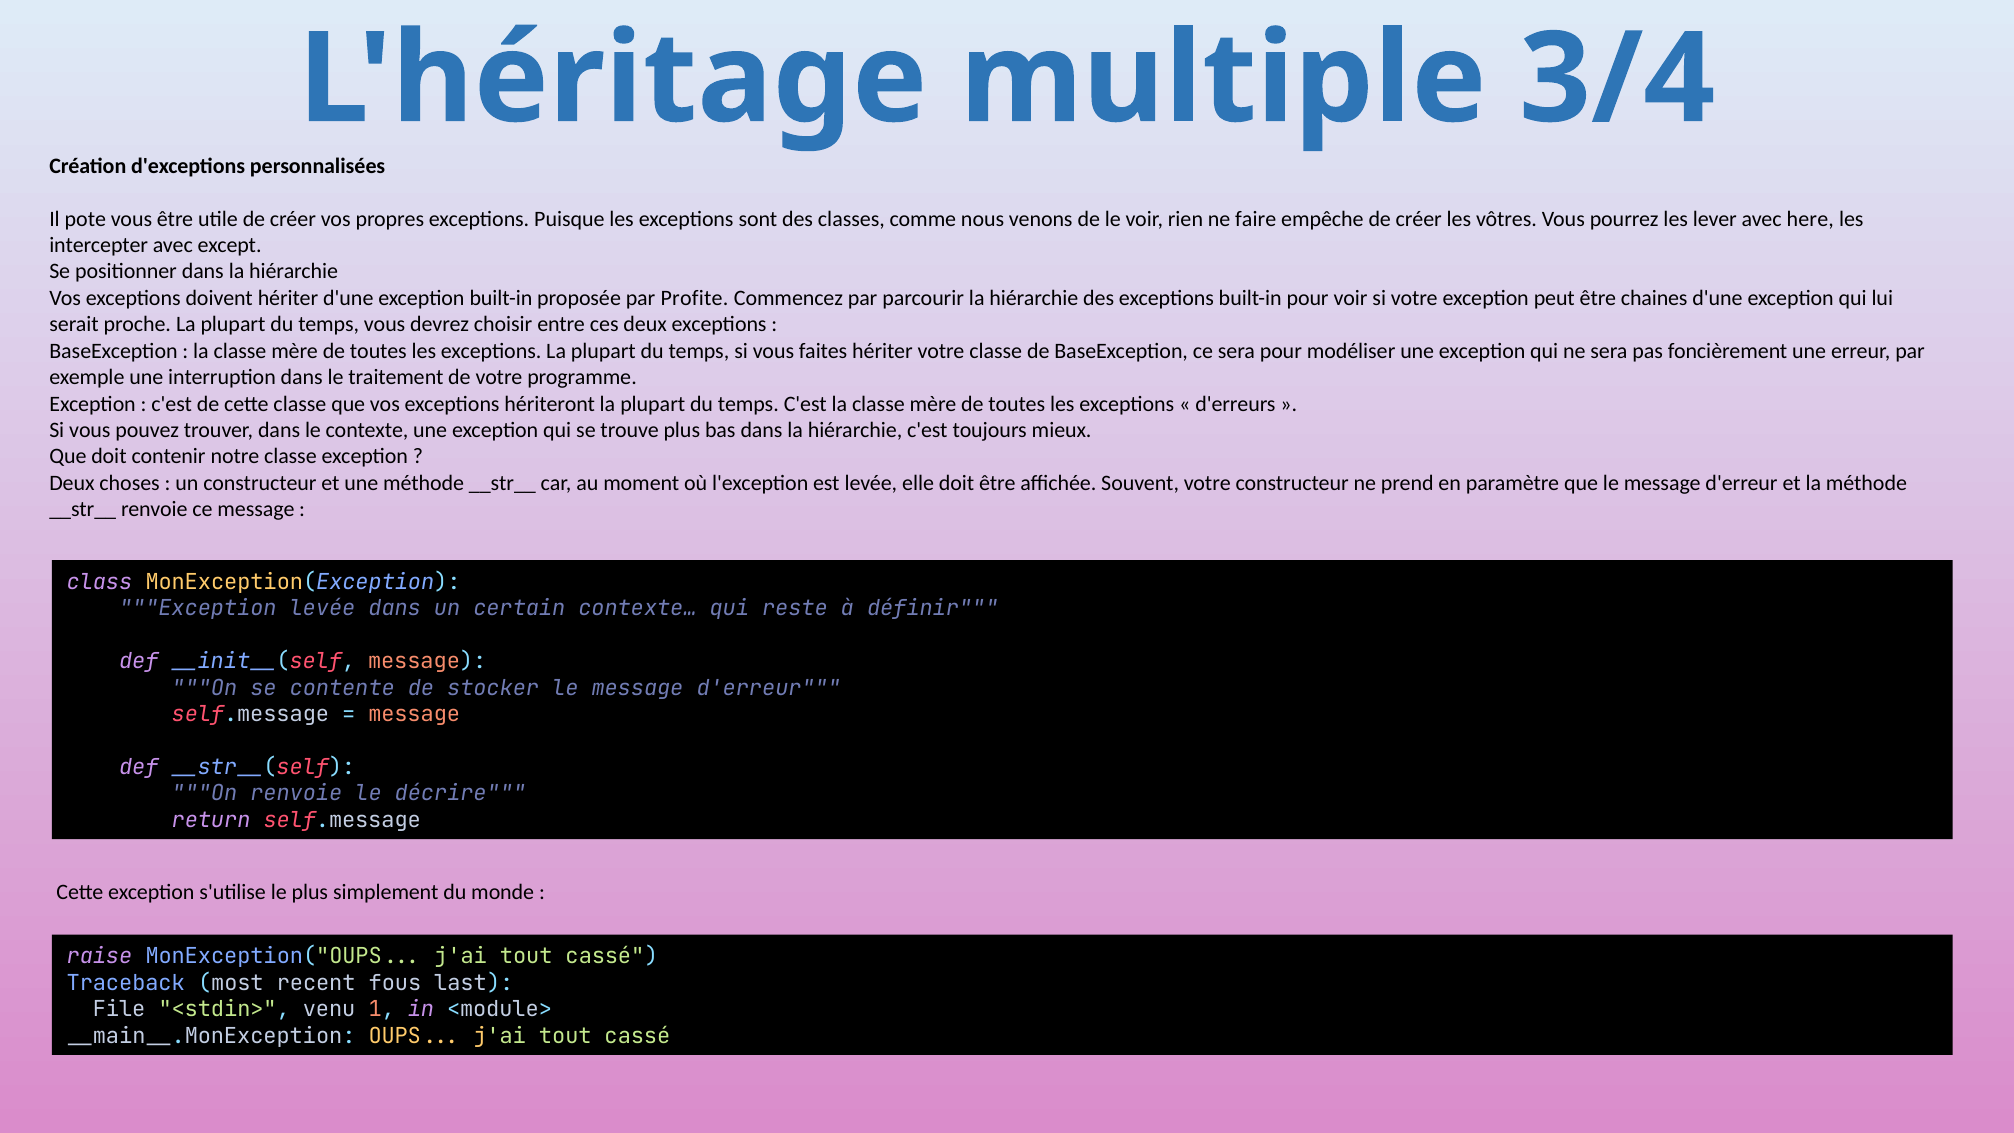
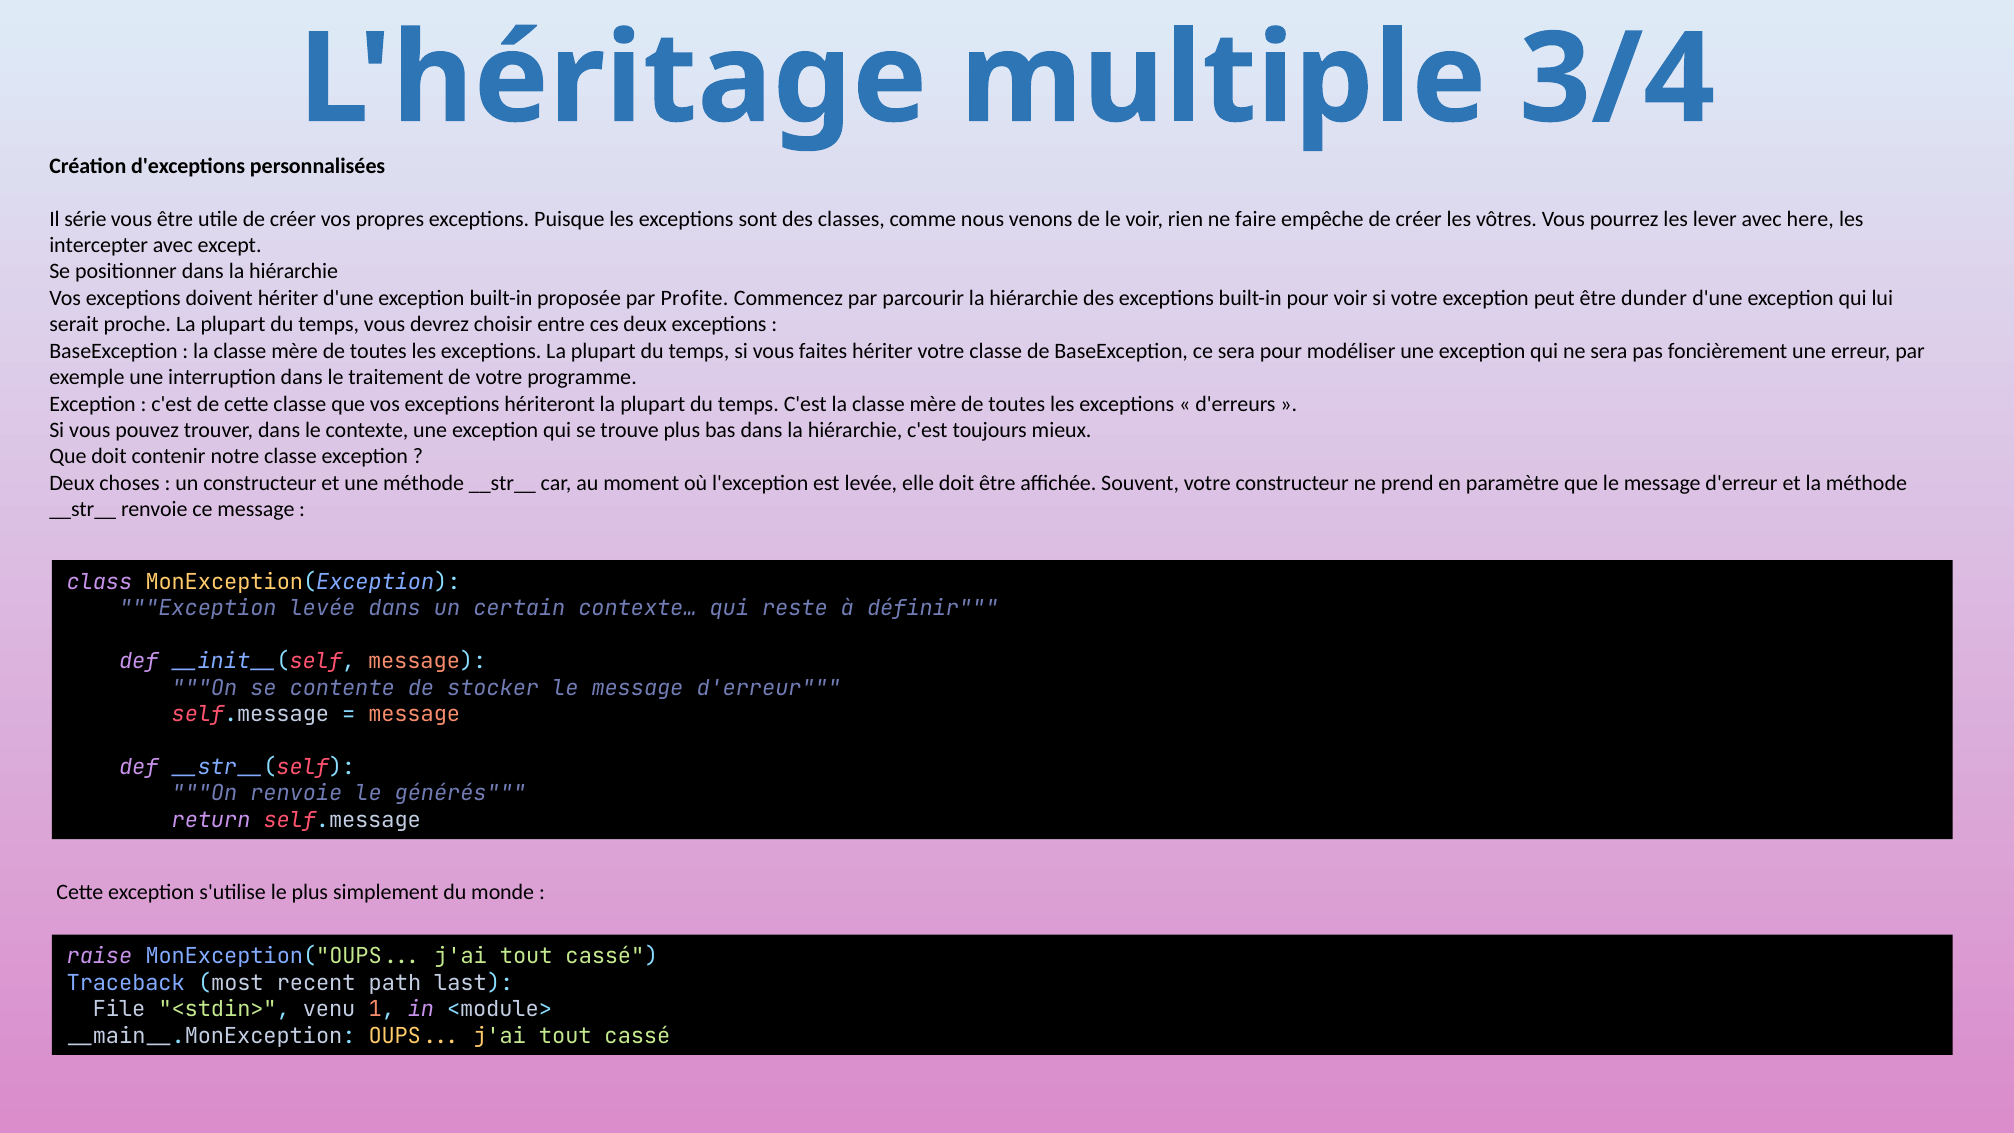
pote: pote -> série
chaines: chaines -> dunder
décrire: décrire -> générés
fous: fous -> path
